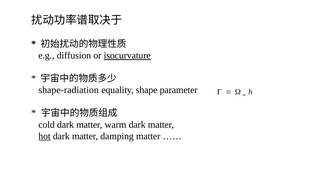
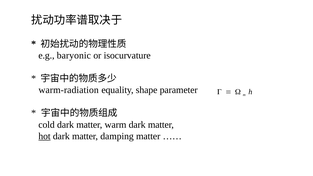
diffusion: diffusion -> baryonic
isocurvature underline: present -> none
shape-radiation: shape-radiation -> warm-radiation
